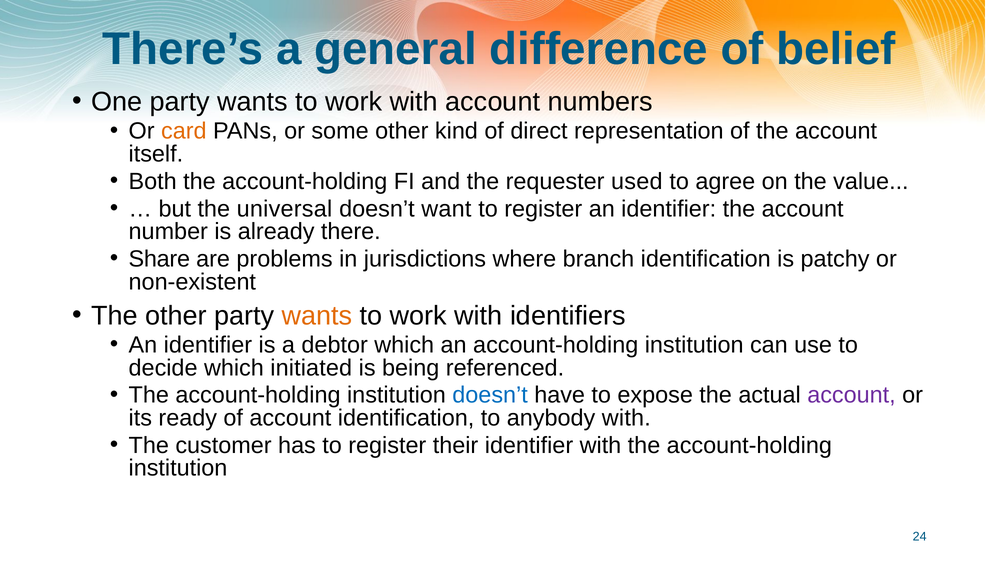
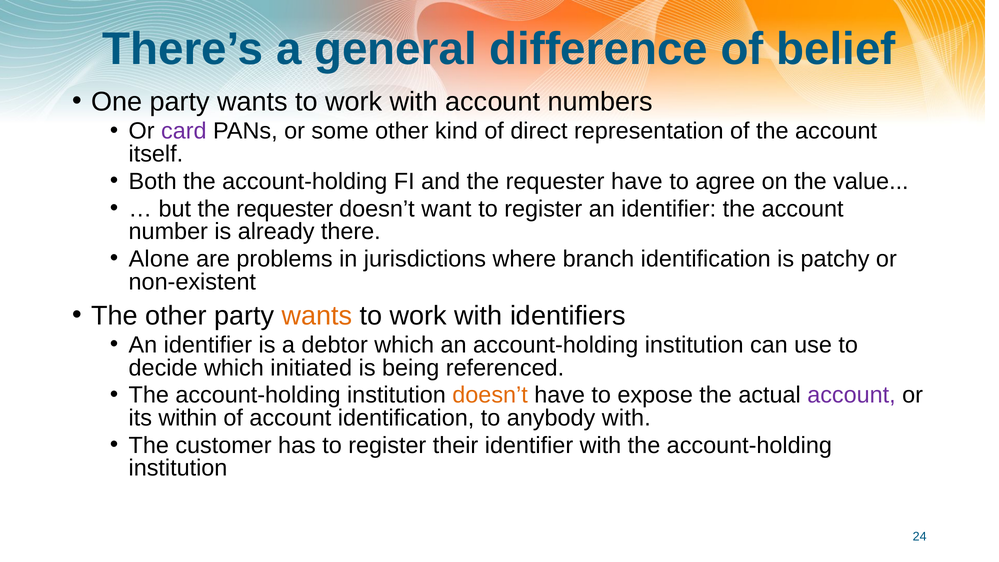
card colour: orange -> purple
requester used: used -> have
but the universal: universal -> requester
Share: Share -> Alone
doesn’t at (490, 395) colour: blue -> orange
ready: ready -> within
